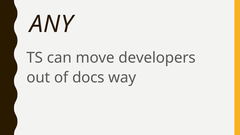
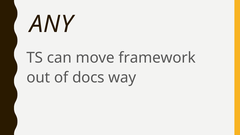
developers: developers -> framework
